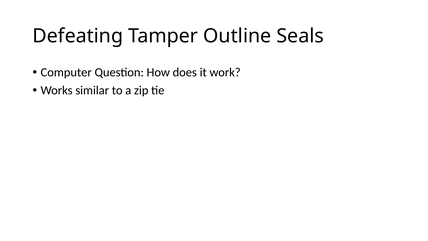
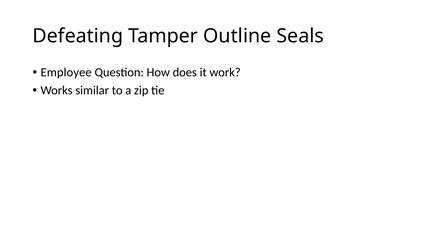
Computer: Computer -> Employee
